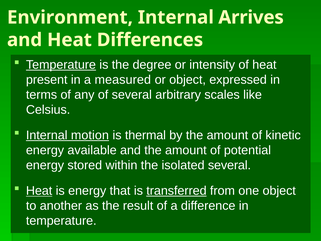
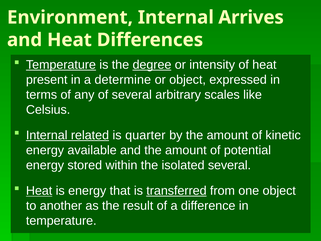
degree underline: none -> present
measured: measured -> determine
motion: motion -> related
thermal: thermal -> quarter
